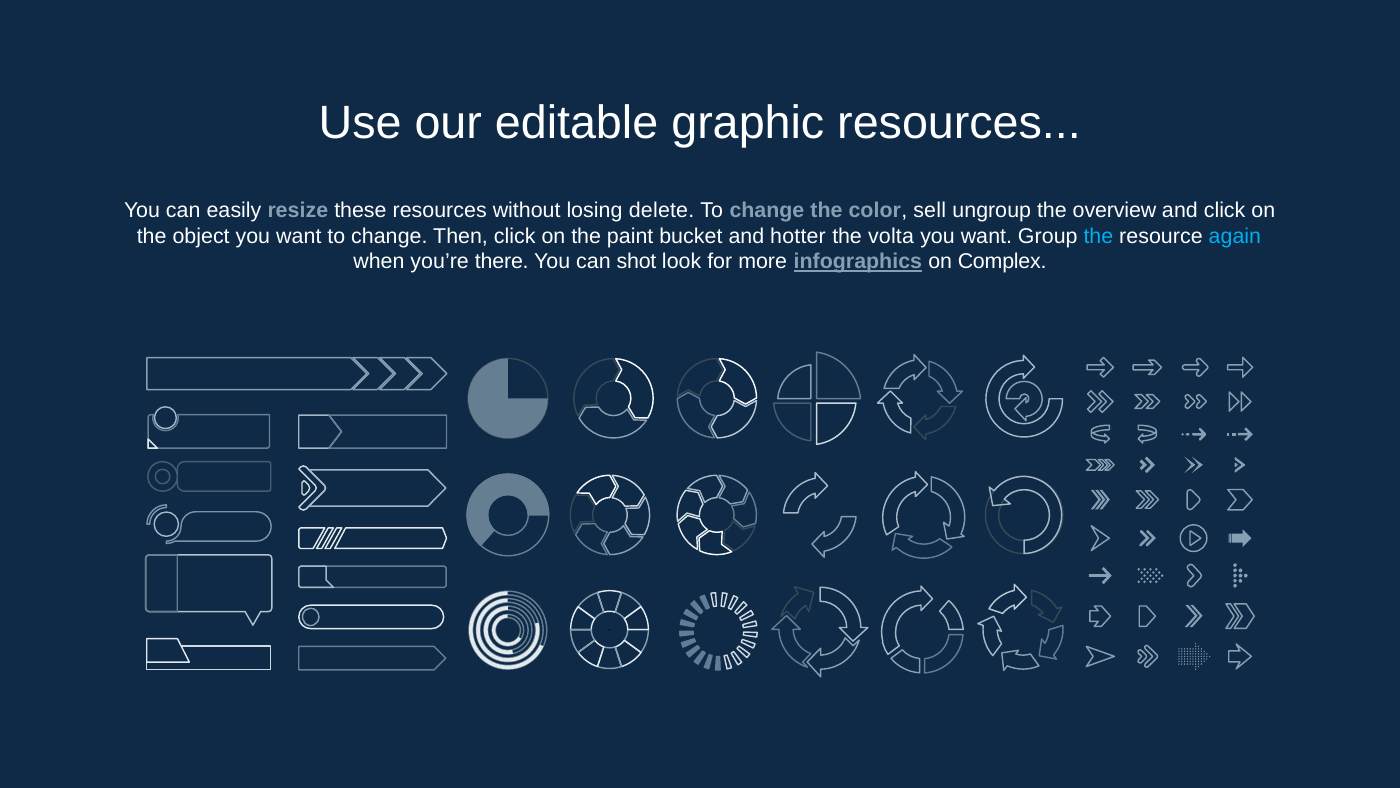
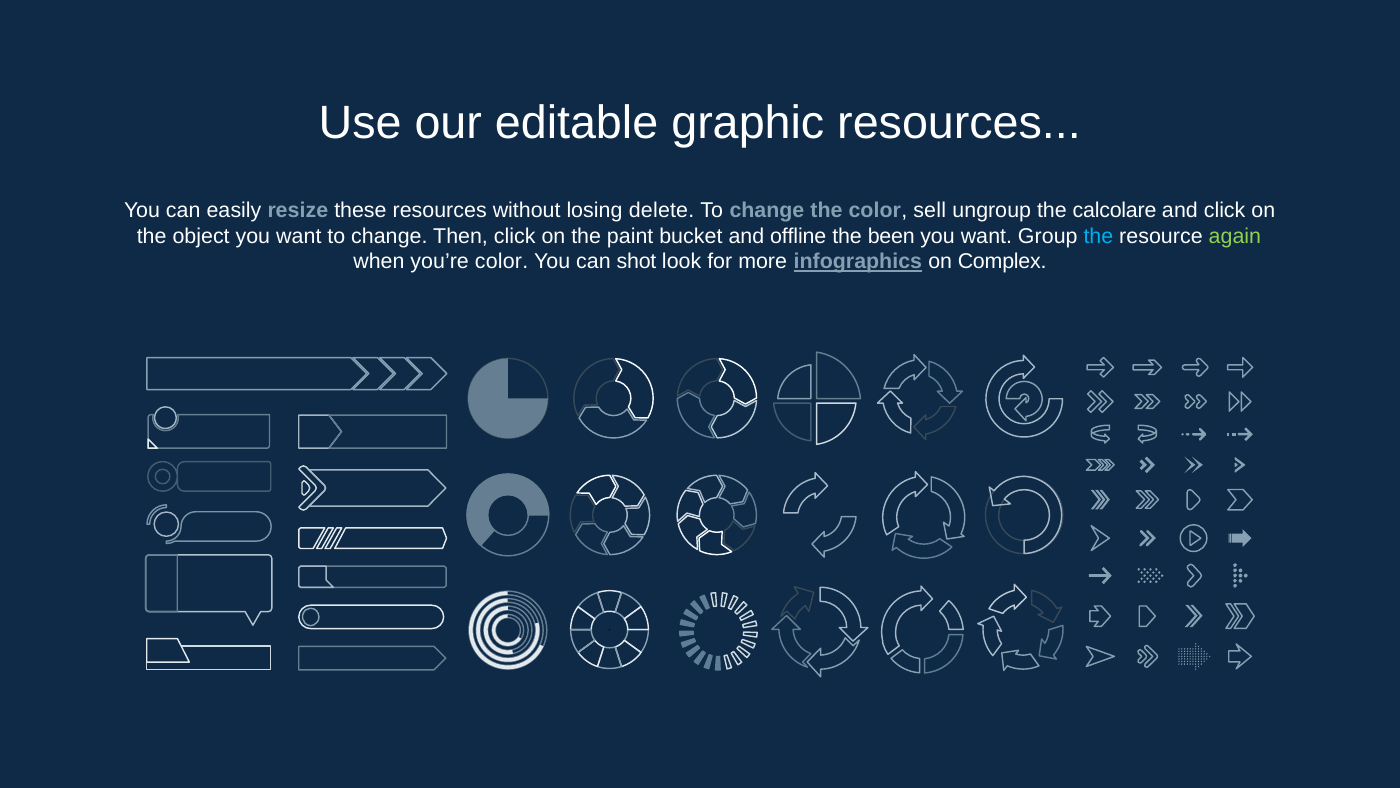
overview: overview -> calcolare
hotter: hotter -> offline
volta: volta -> been
again colour: light blue -> light green
you’re there: there -> color
